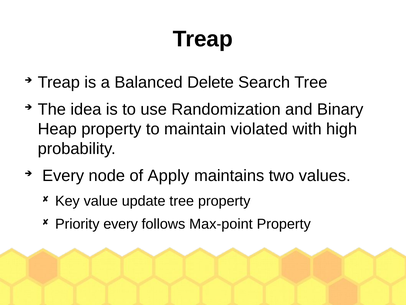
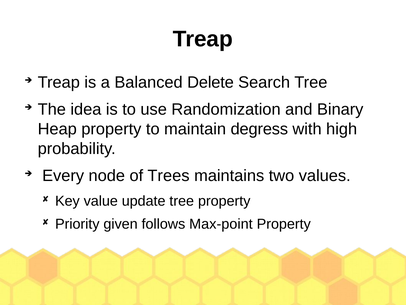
violated: violated -> degress
Apply: Apply -> Trees
Priority every: every -> given
